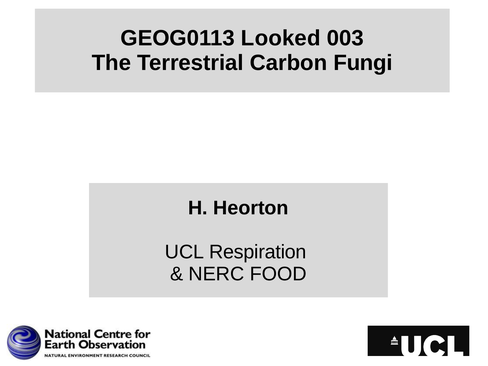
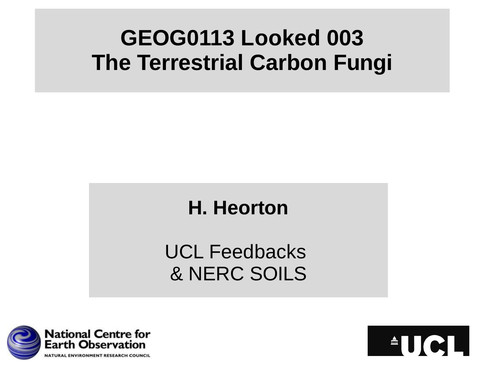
Respiration: Respiration -> Feedbacks
FOOD: FOOD -> SOILS
